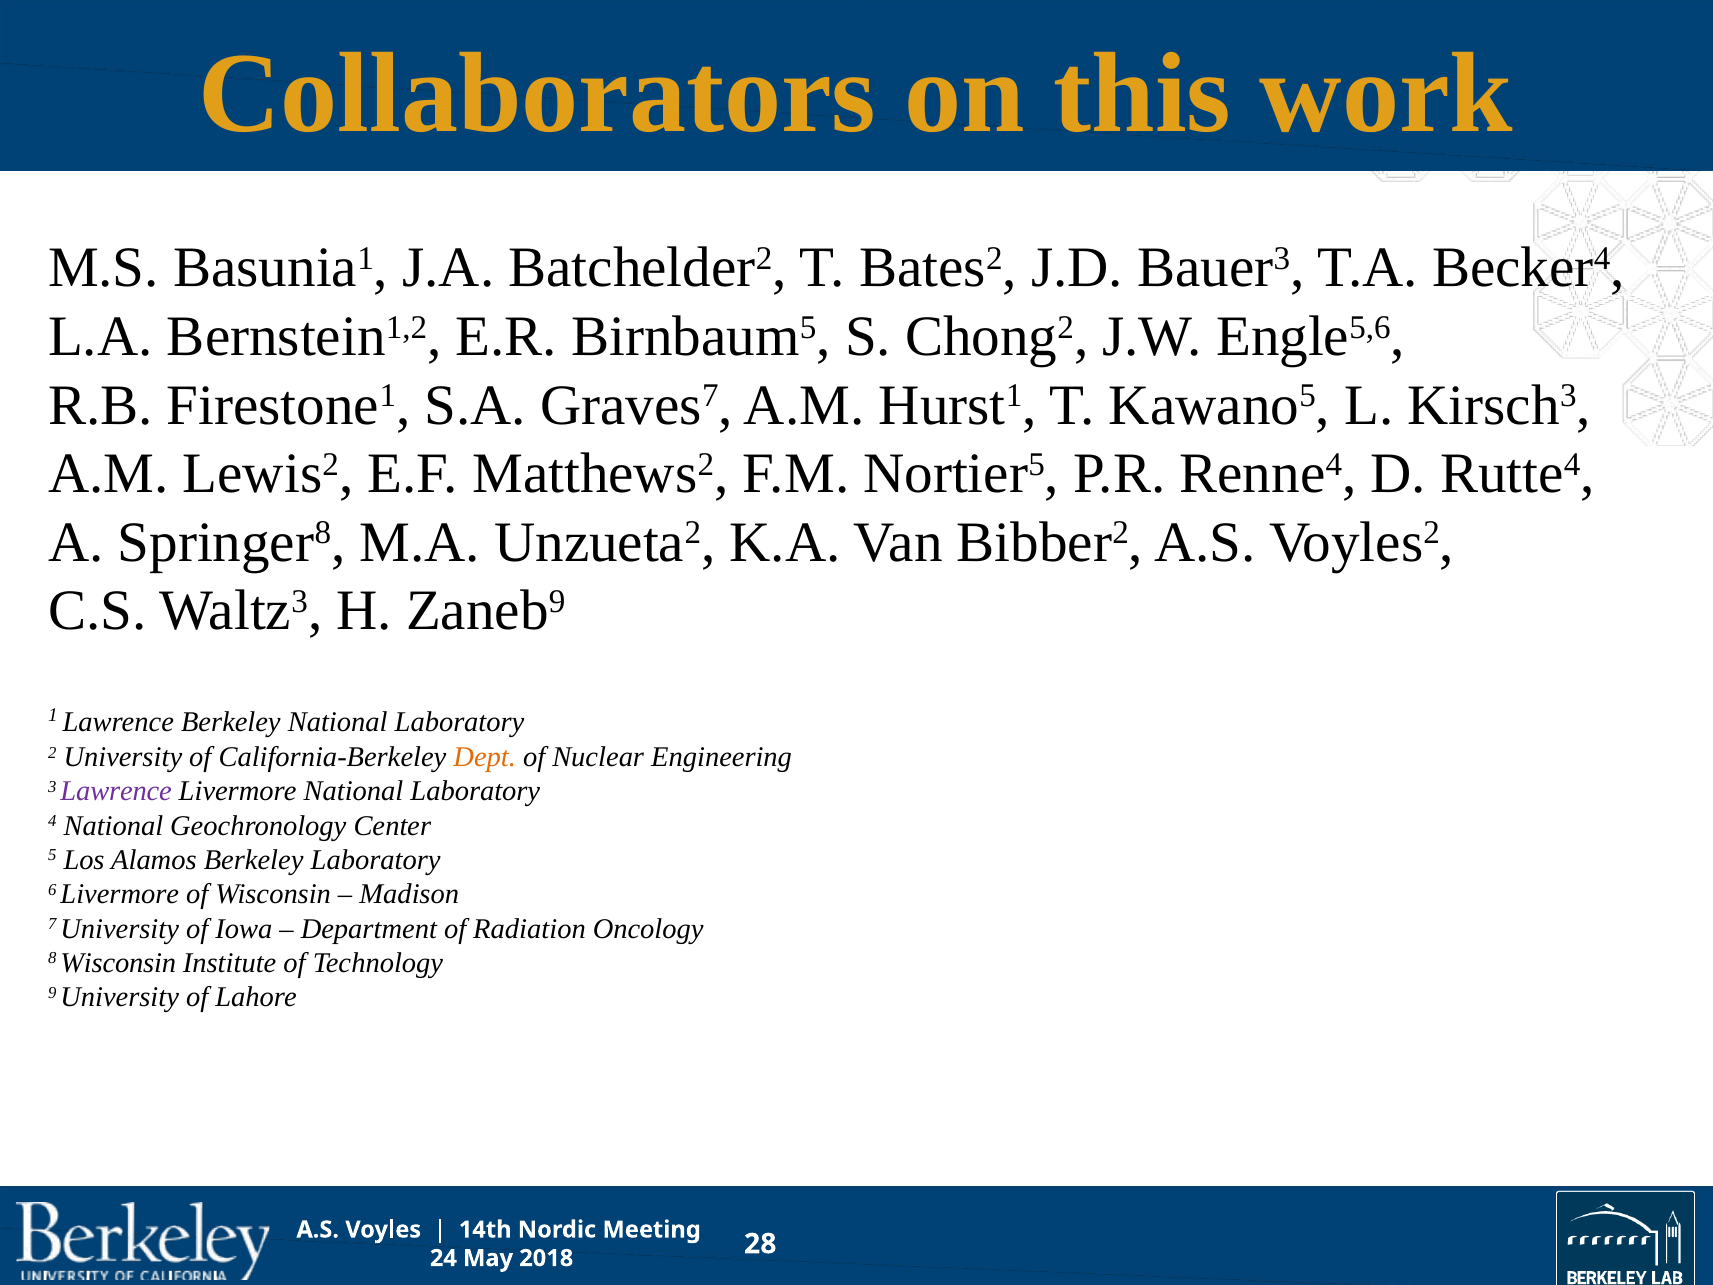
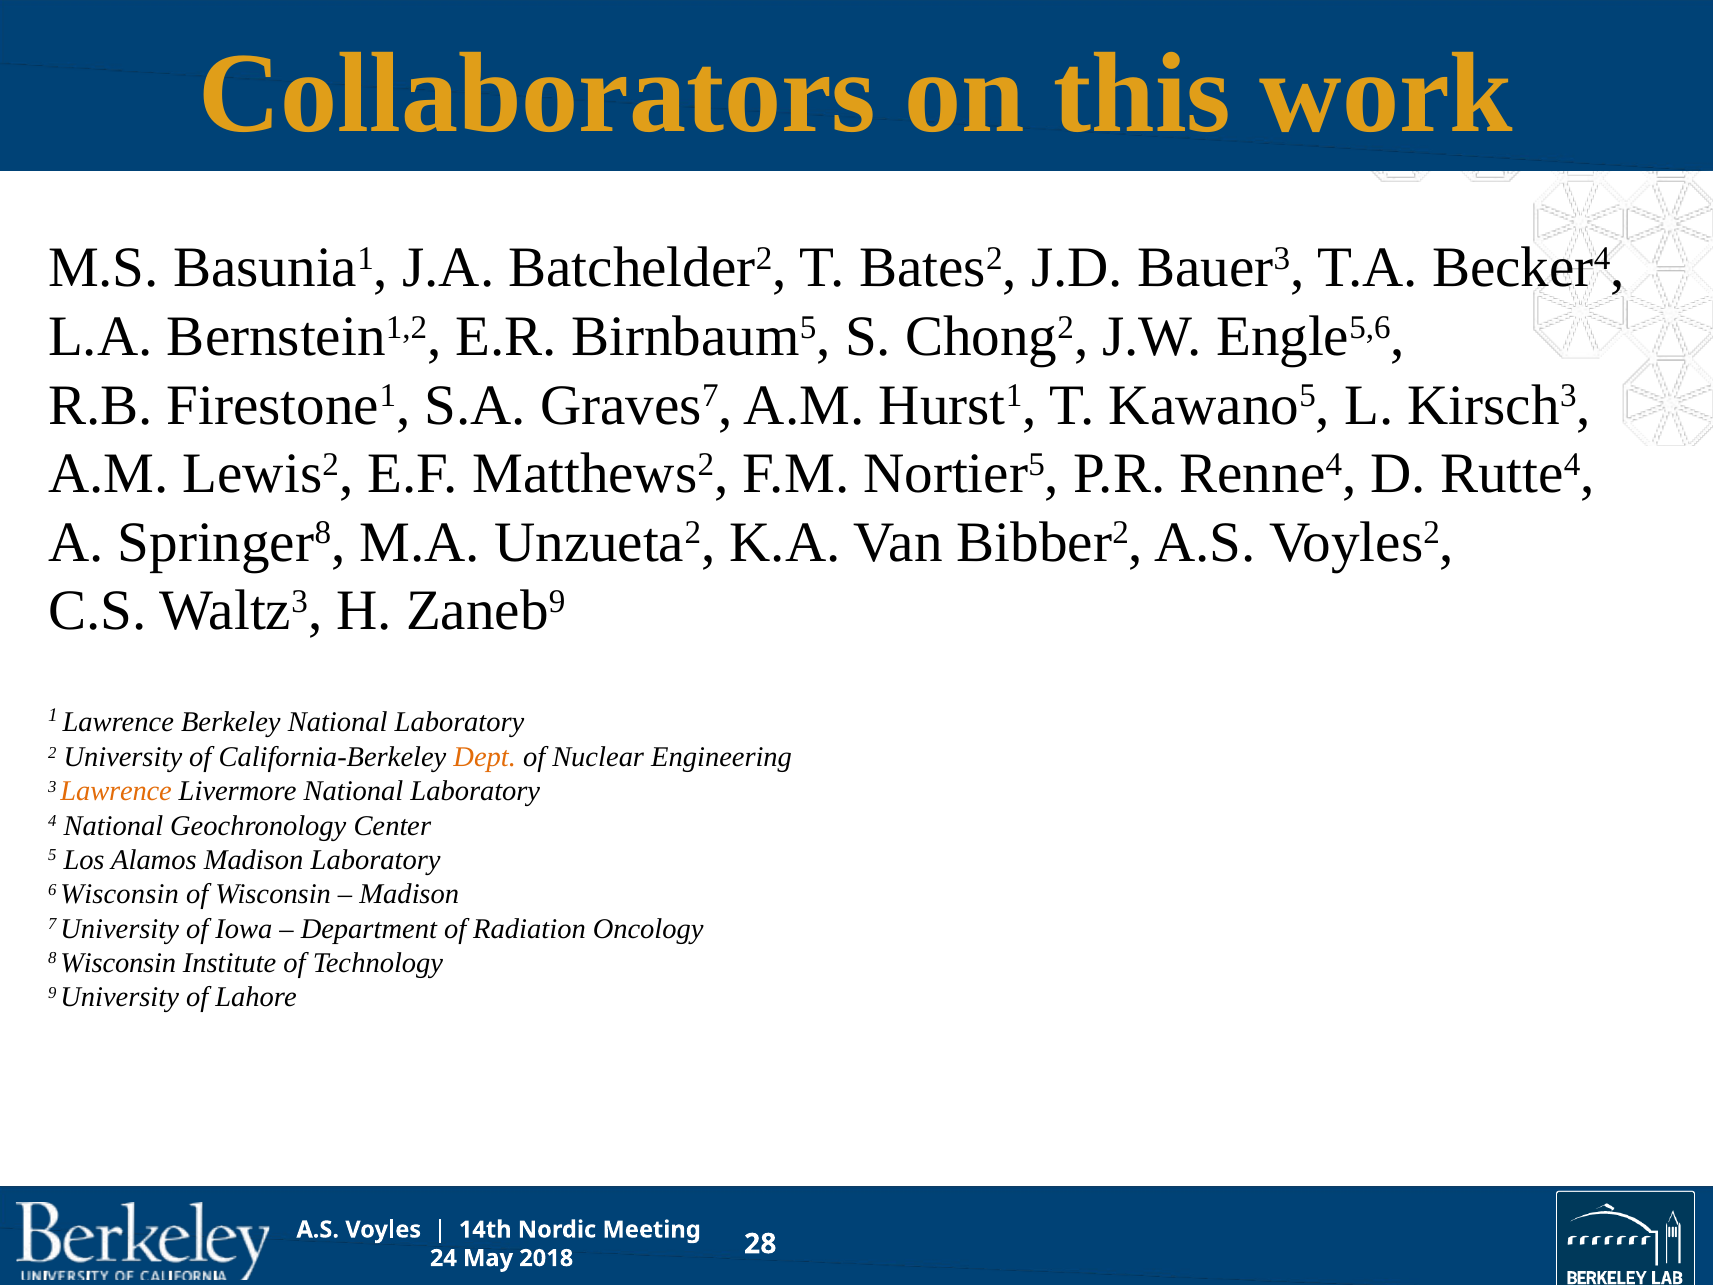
Lawrence at (116, 791) colour: purple -> orange
Alamos Berkeley: Berkeley -> Madison
6 Livermore: Livermore -> Wisconsin
